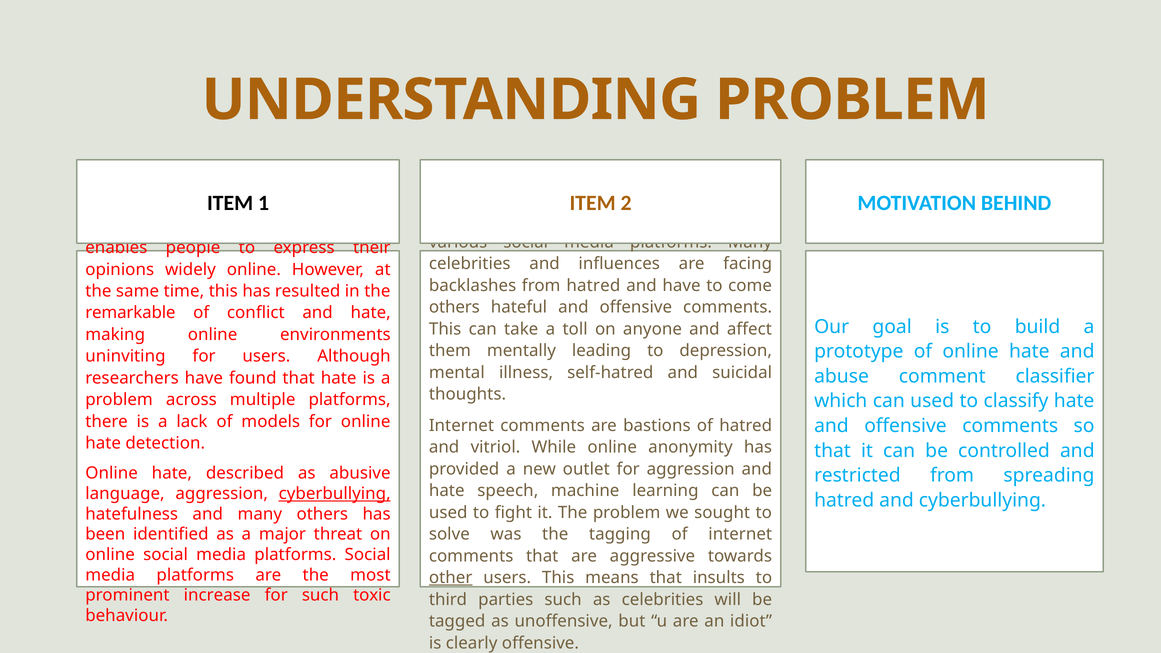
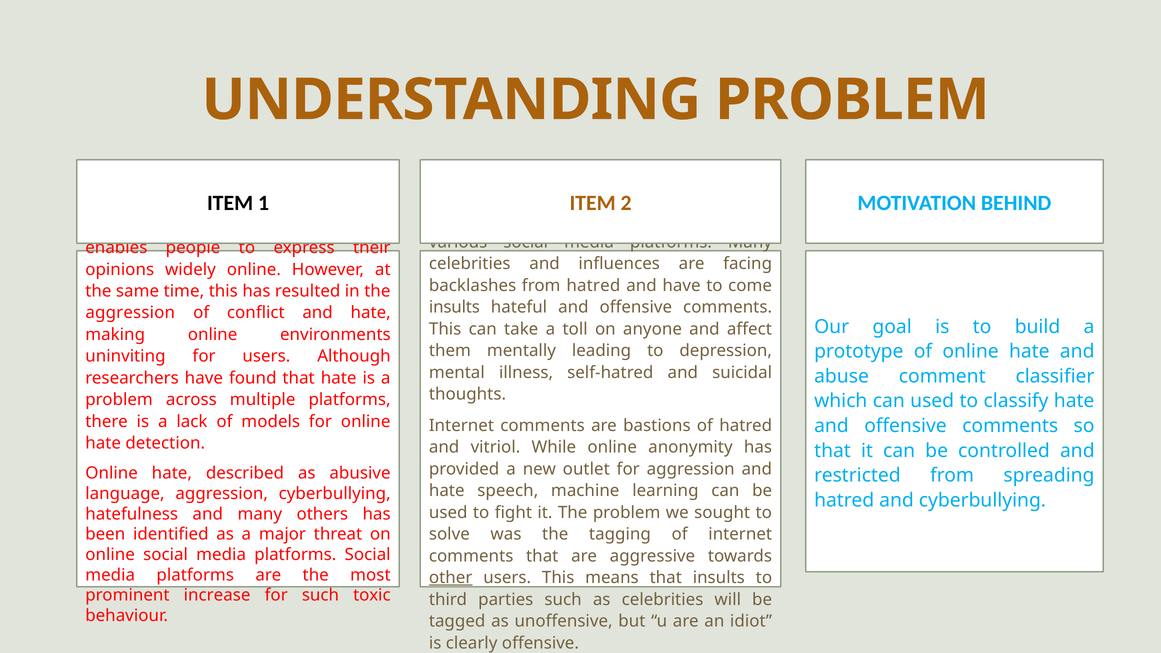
others at (454, 307): others -> insults
remarkable at (130, 313): remarkable -> aggression
cyberbullying at (335, 494) underline: present -> none
